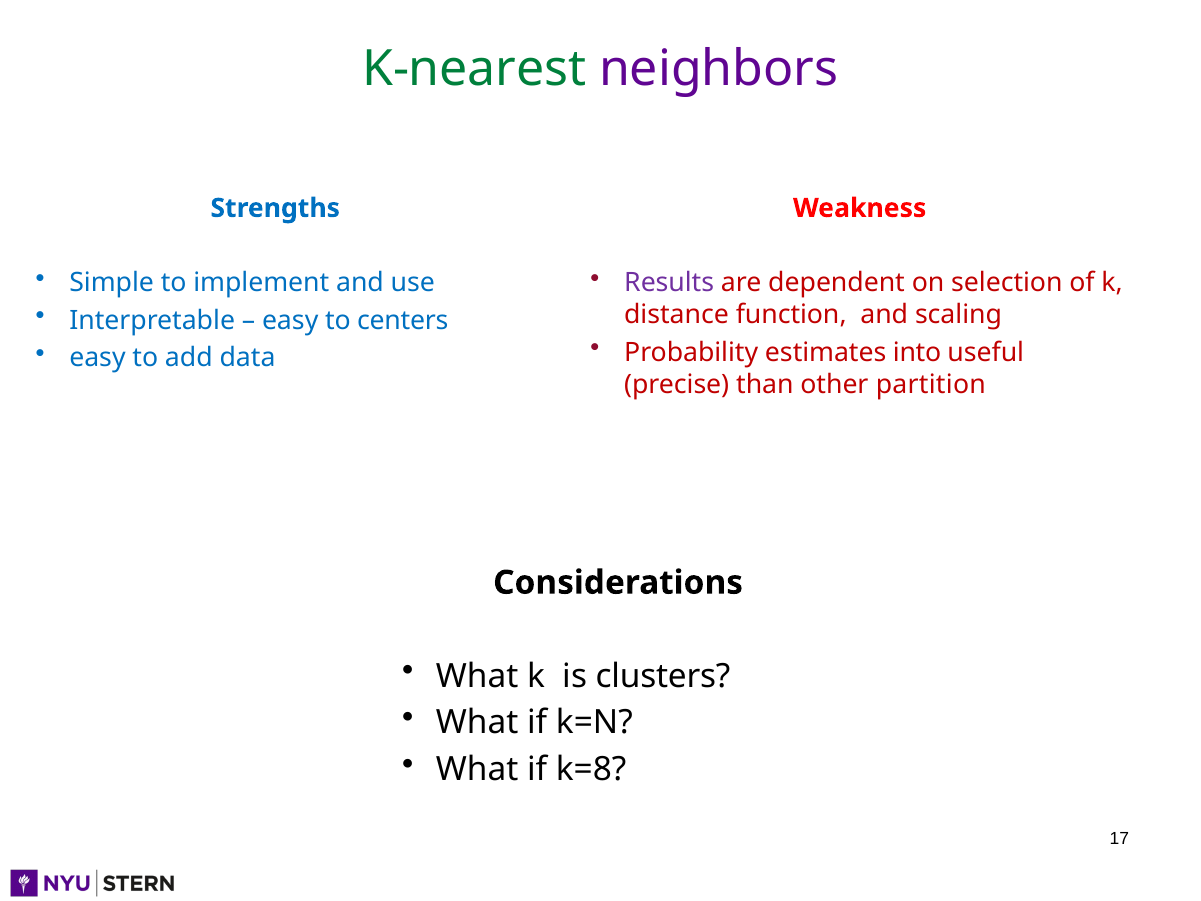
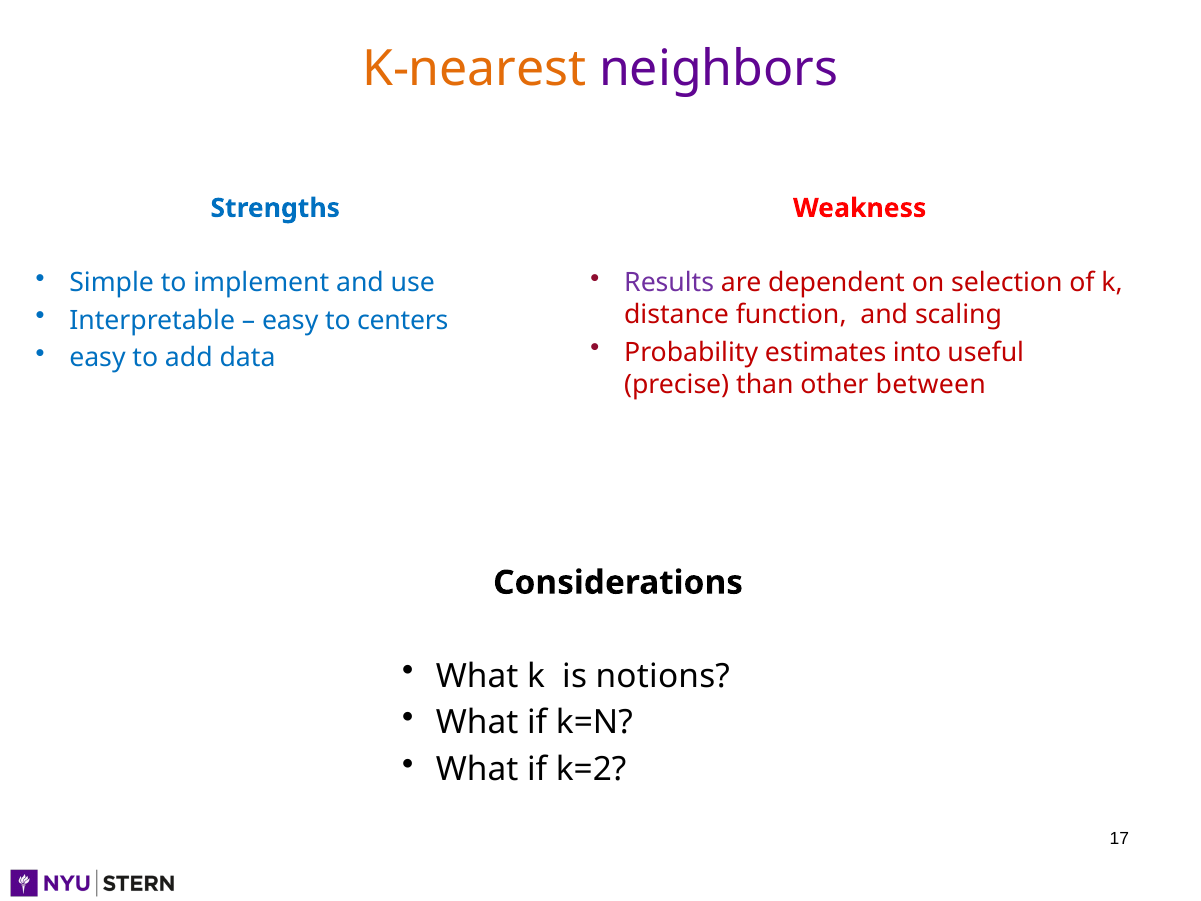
K-nearest colour: green -> orange
partition: partition -> between
clusters: clusters -> notions
k=8: k=8 -> k=2
